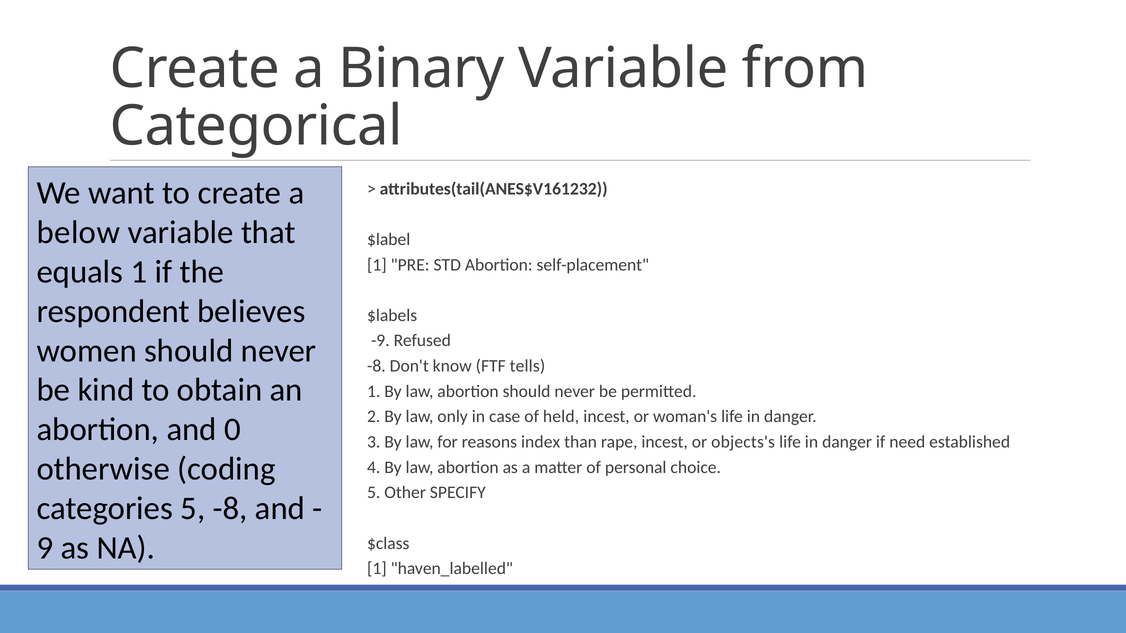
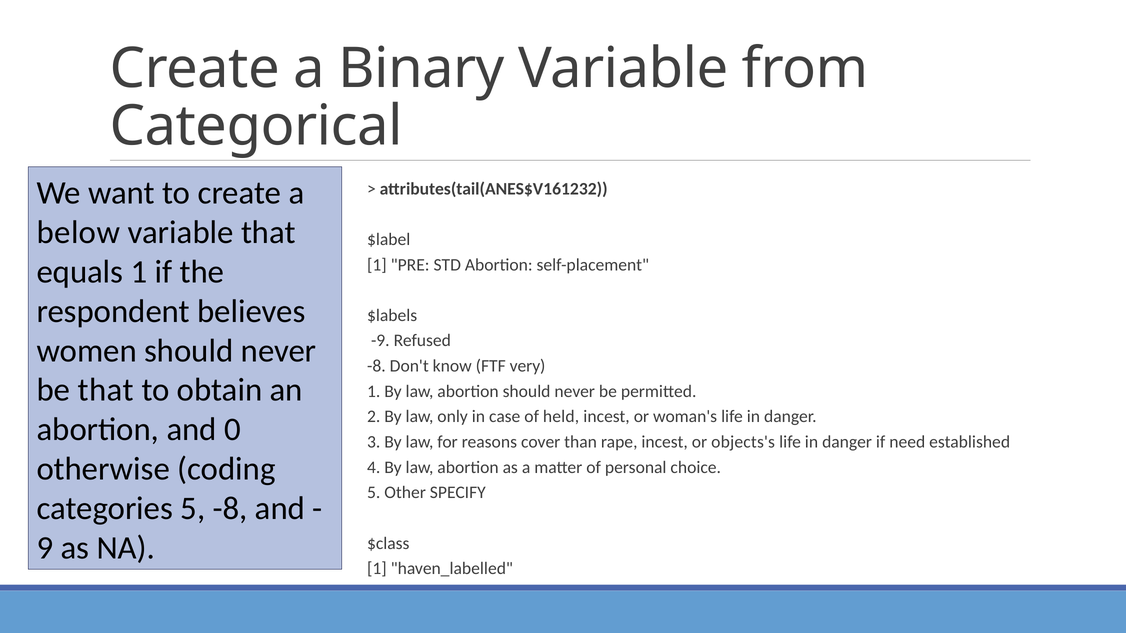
tells: tells -> very
be kind: kind -> that
index: index -> cover
